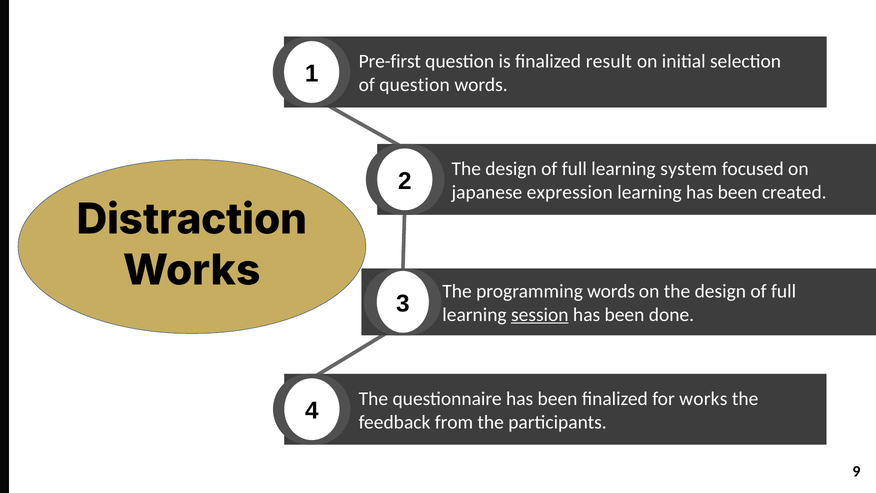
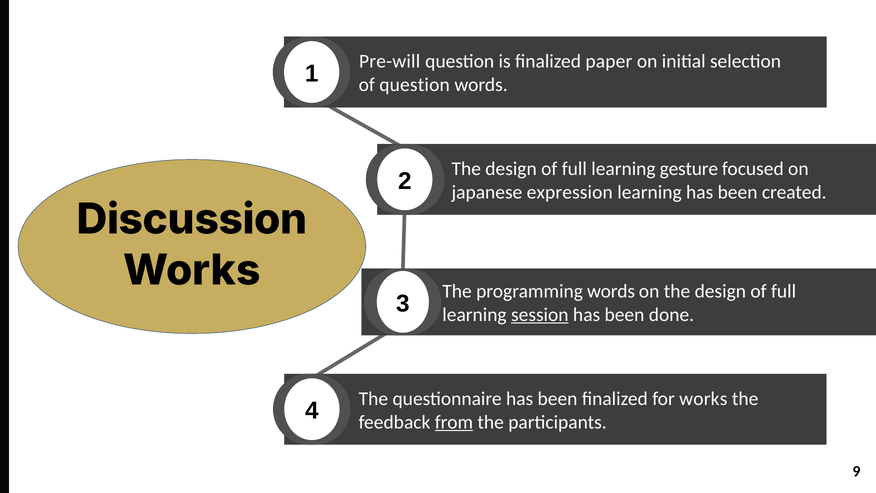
Pre-first: Pre-first -> Pre-will
result: result -> paper
system: system -> gesture
Distraction: Distraction -> Discussion
from underline: none -> present
